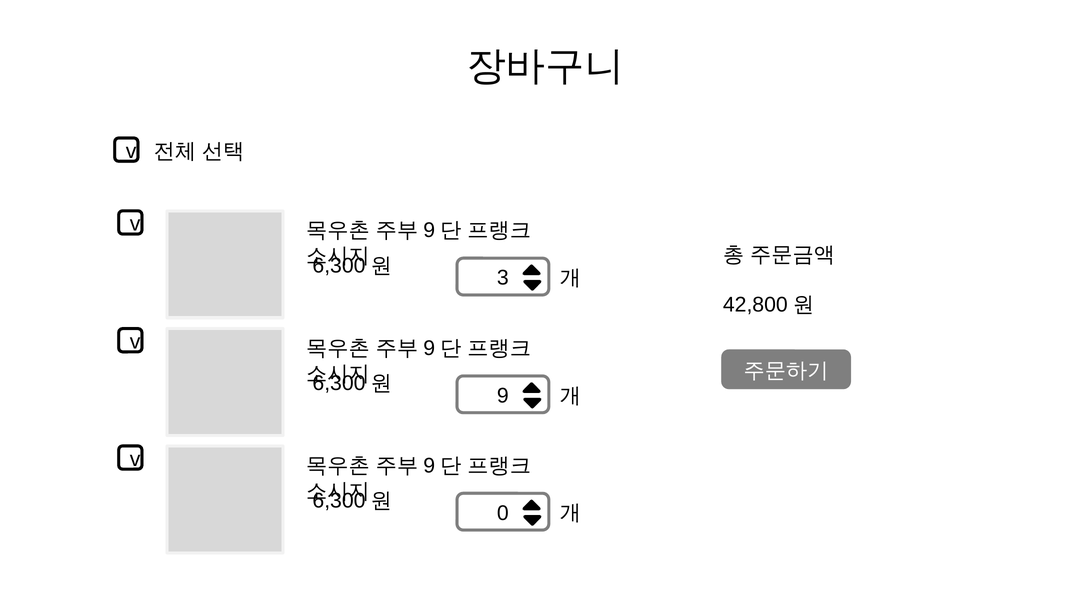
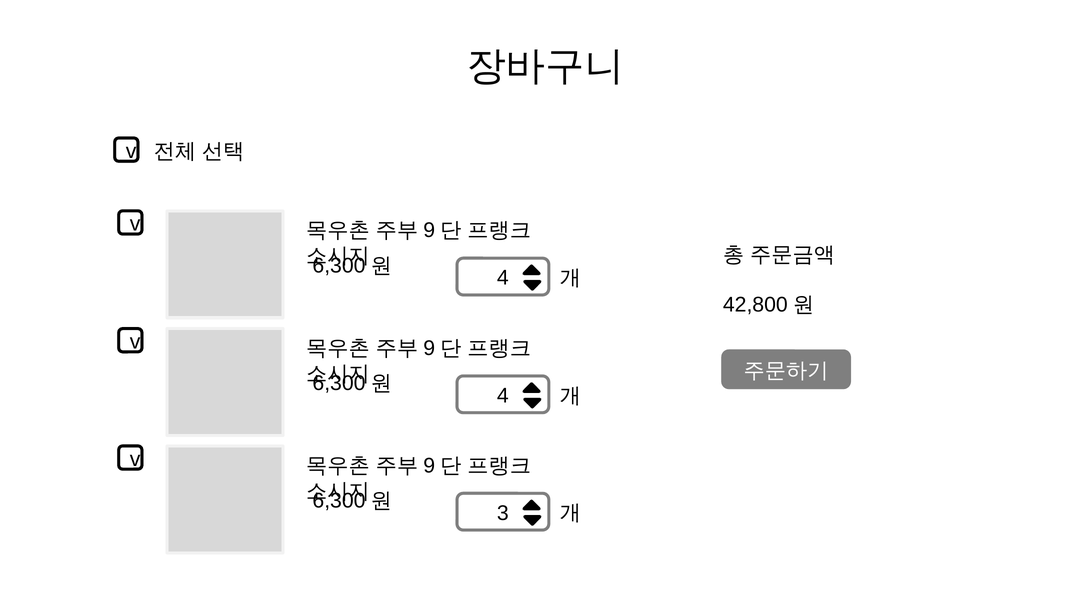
3 at (503, 278): 3 -> 4
9 at (503, 396): 9 -> 4
0: 0 -> 3
